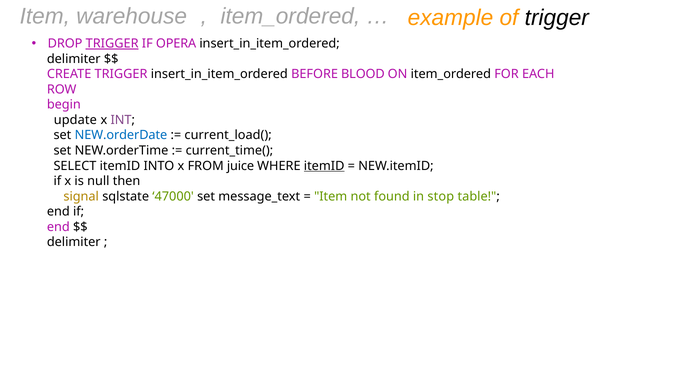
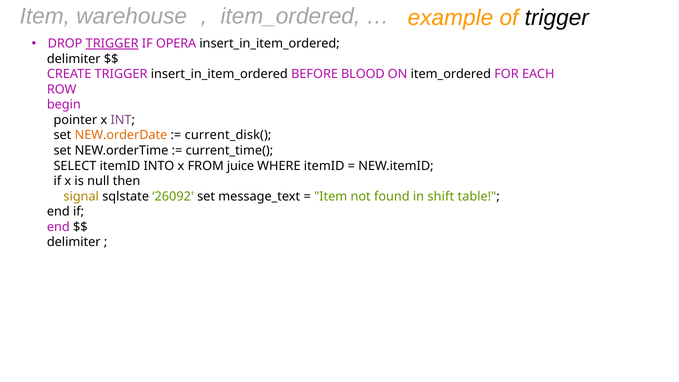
update: update -> pointer
NEW.orderDate colour: blue -> orange
current_load(: current_load( -> current_disk(
itemID at (324, 166) underline: present -> none
47000: 47000 -> 26092
stop: stop -> shift
